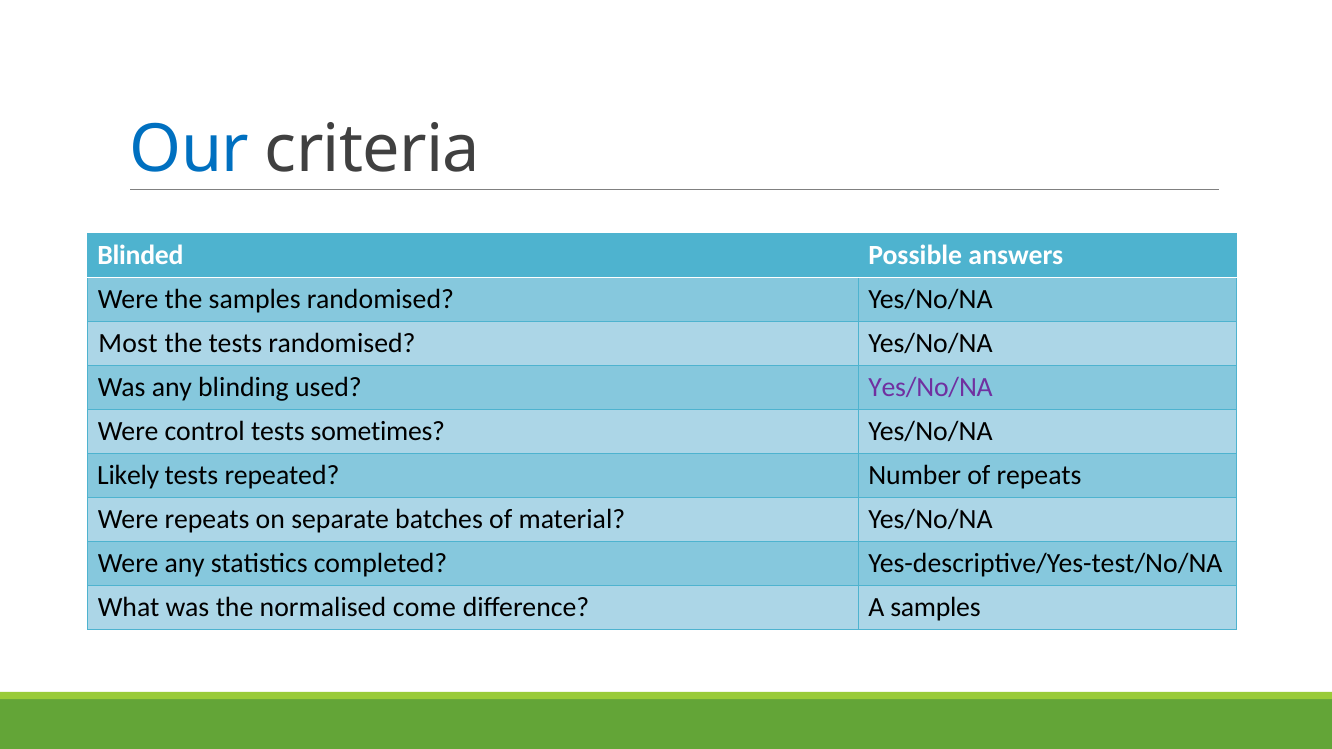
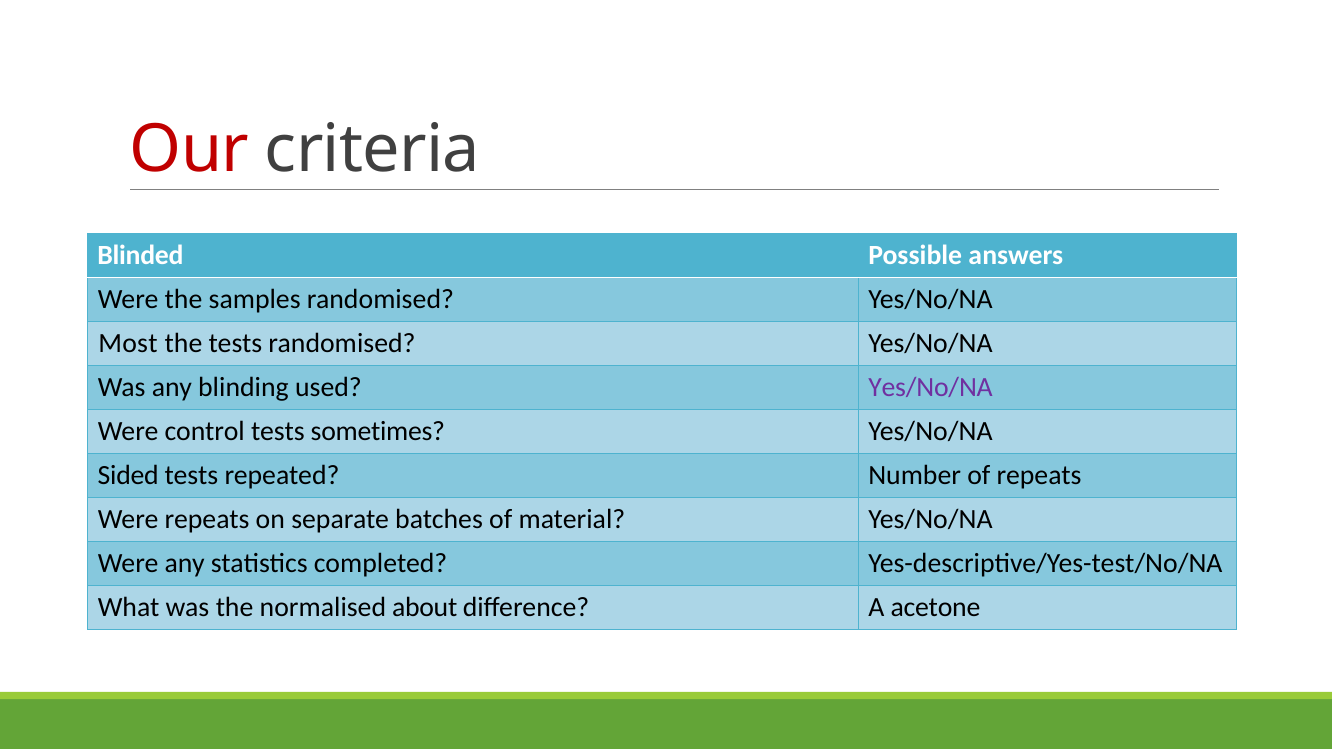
Our colour: blue -> red
Likely: Likely -> Sided
come: come -> about
A samples: samples -> acetone
